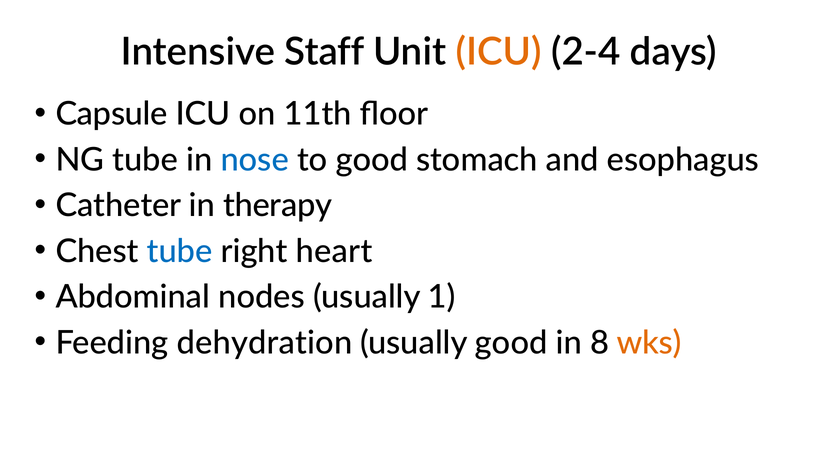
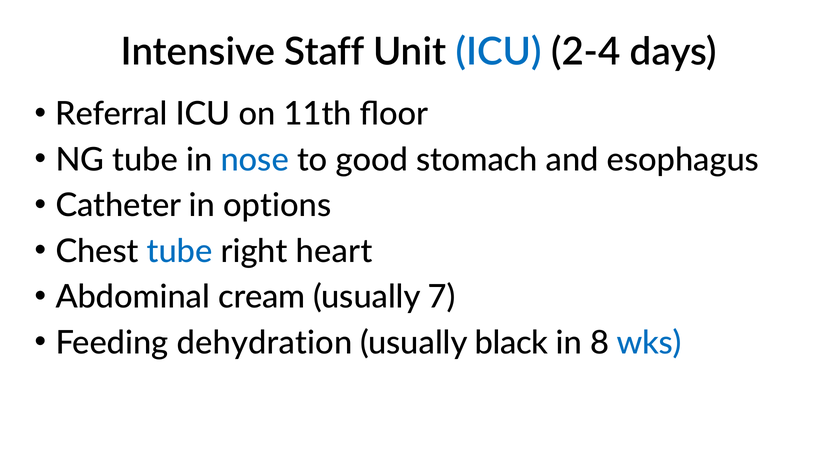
ICU at (499, 52) colour: orange -> blue
Capsule: Capsule -> Referral
therapy: therapy -> options
nodes: nodes -> cream
1: 1 -> 7
usually good: good -> black
wks colour: orange -> blue
